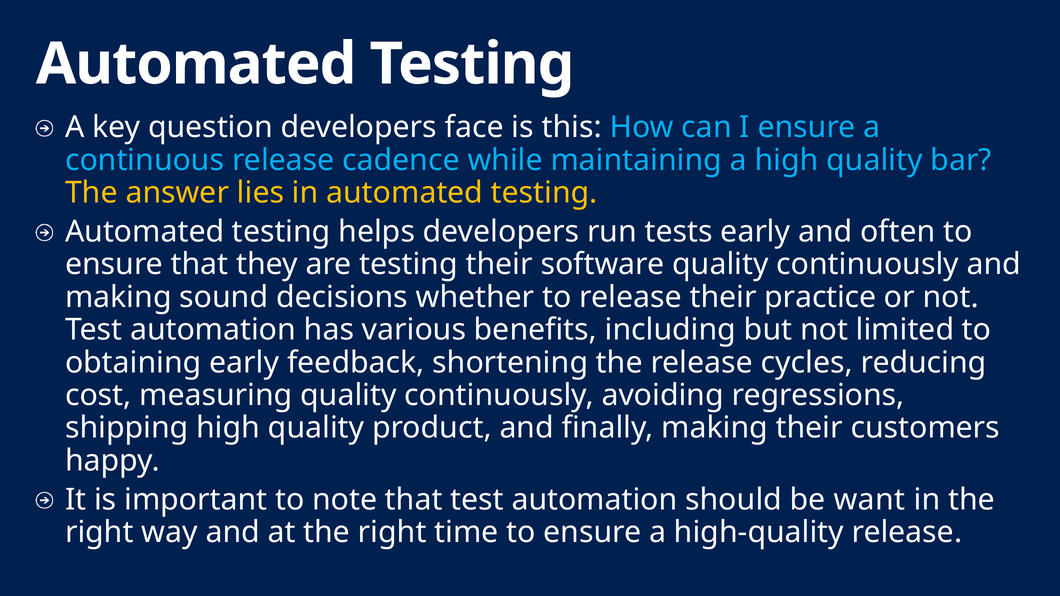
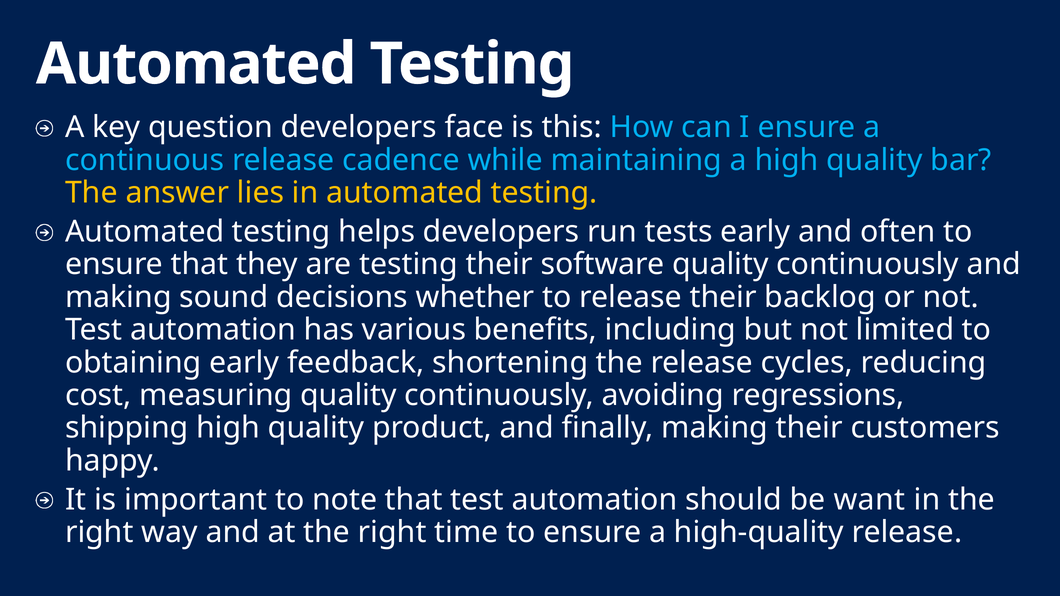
practice: practice -> backlog
